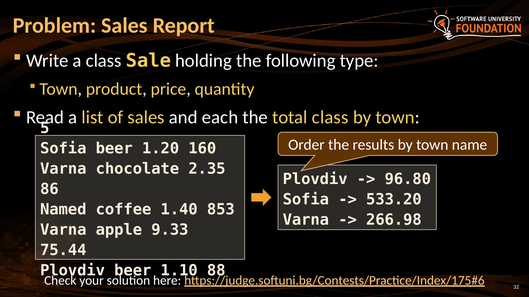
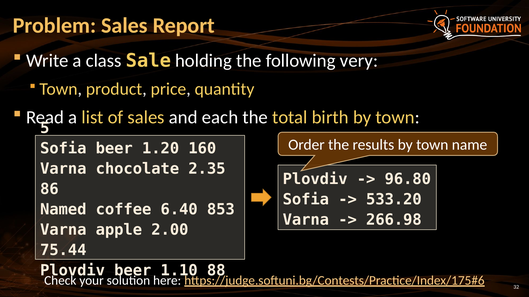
type: type -> very
total class: class -> birth
1.40: 1.40 -> 6.40
9.33: 9.33 -> 2.00
